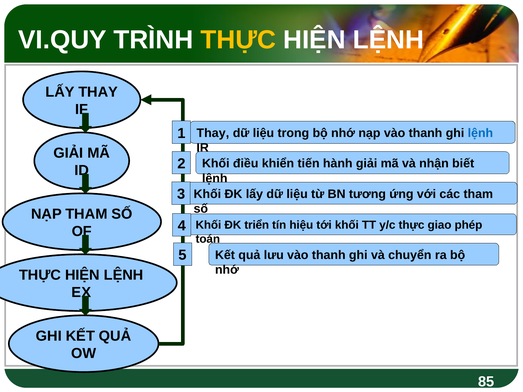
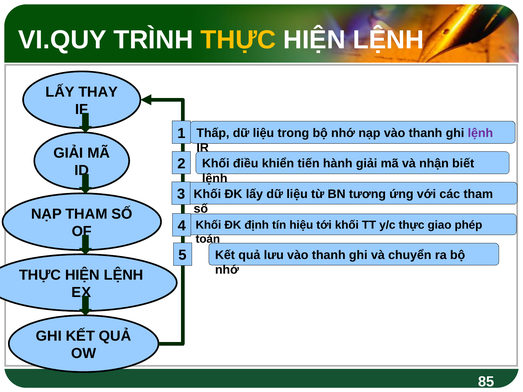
Thay at (213, 133): Thay -> Thấp
lệnh at (480, 133) colour: blue -> purple
triển: triển -> định
